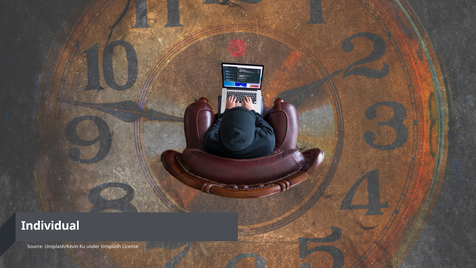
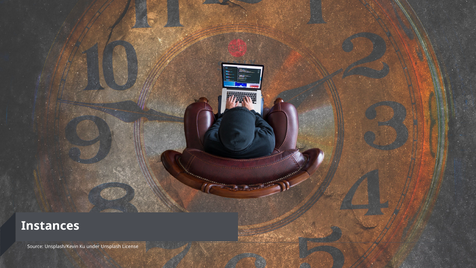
Individual: Individual -> Instances
